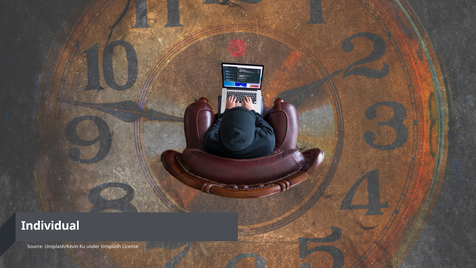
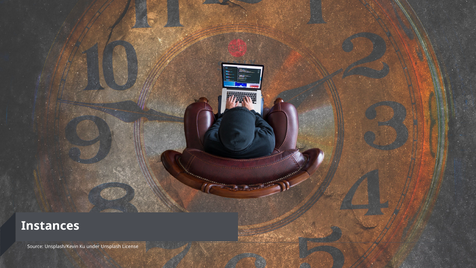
Individual: Individual -> Instances
